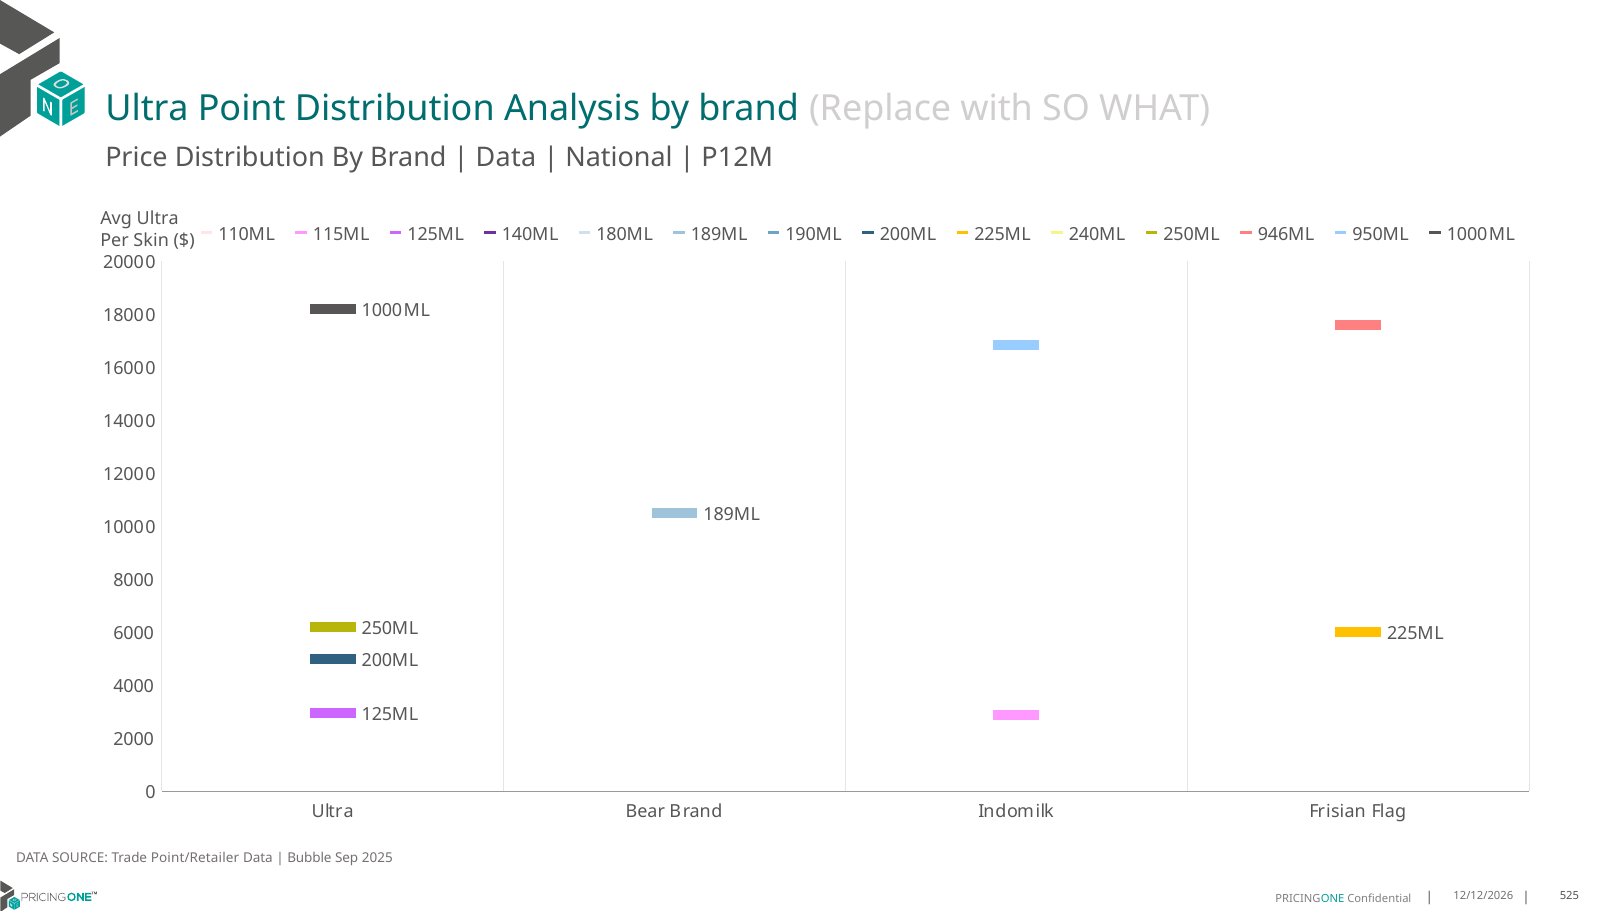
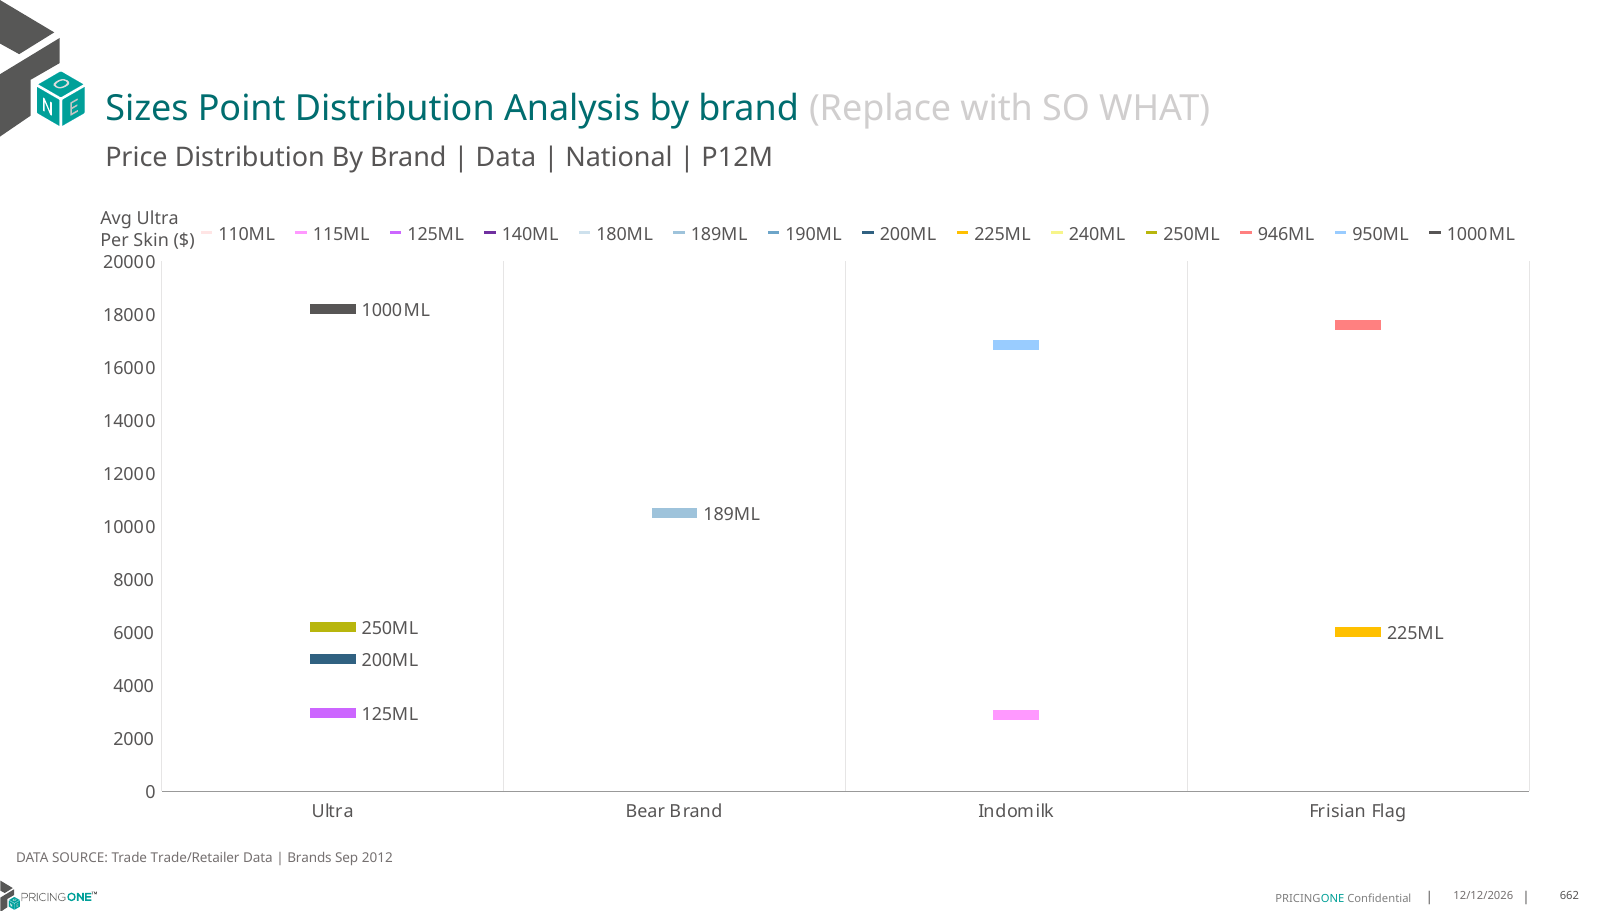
Ultra at (147, 109): Ultra -> Sizes
Point/Retailer: Point/Retailer -> Trade/Retailer
Bubble: Bubble -> Brands
2025: 2025 -> 2012
525: 525 -> 662
